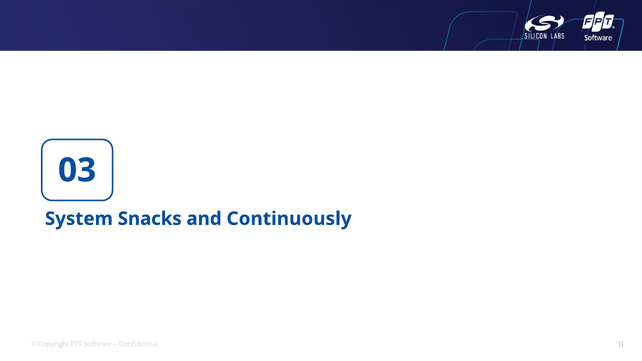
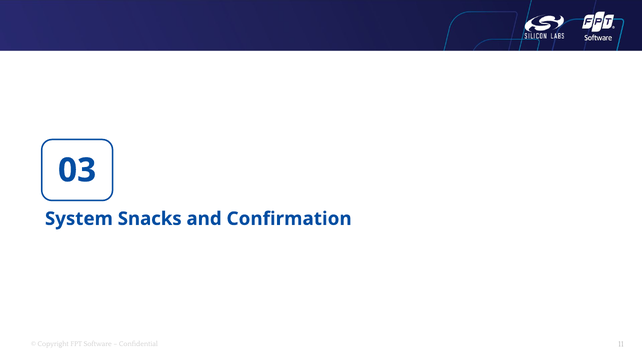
Continuously: Continuously -> Confirmation
